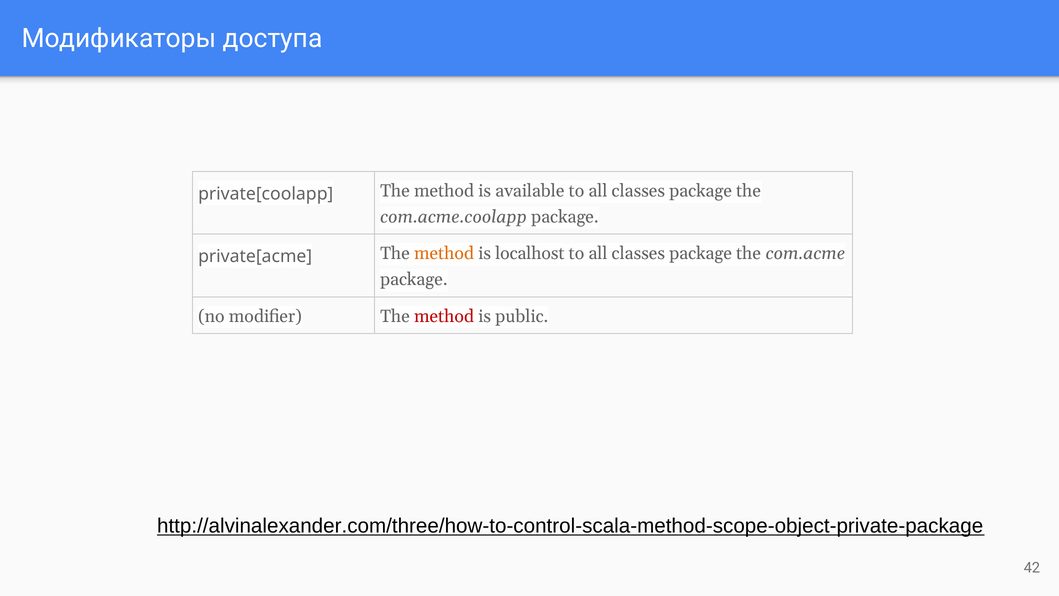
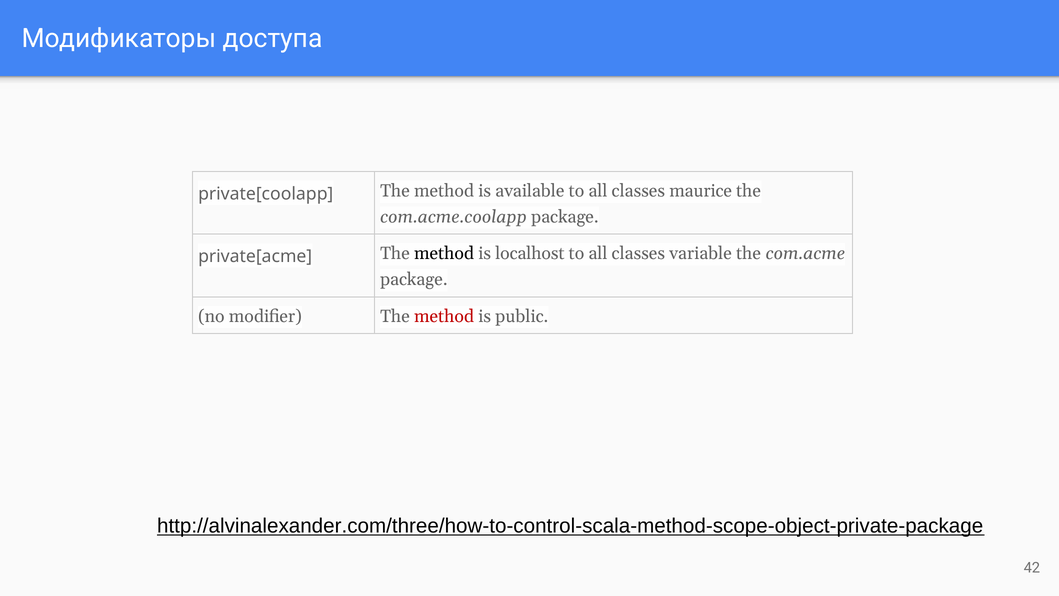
package at (701, 191): package -> maurice
method at (444, 254) colour: orange -> black
package at (701, 254): package -> variable
